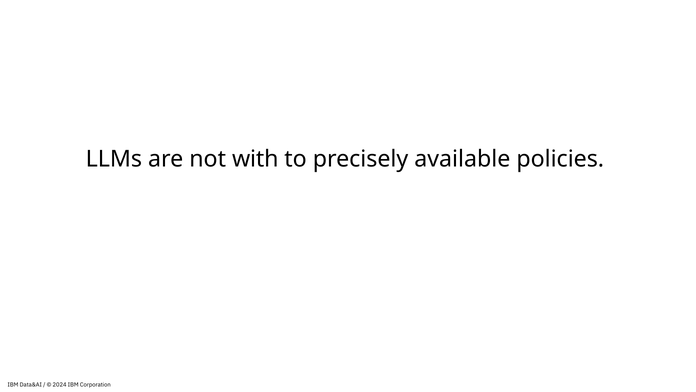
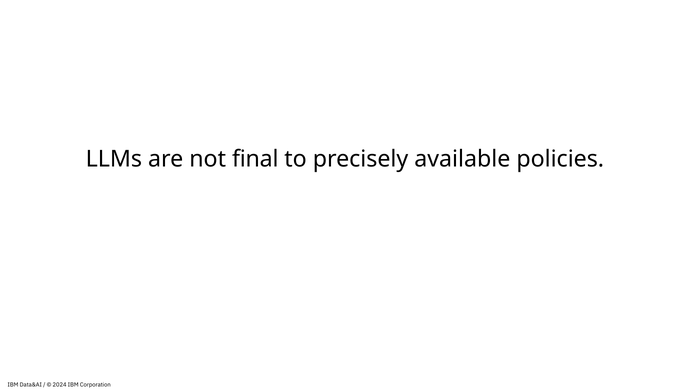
with: with -> final
